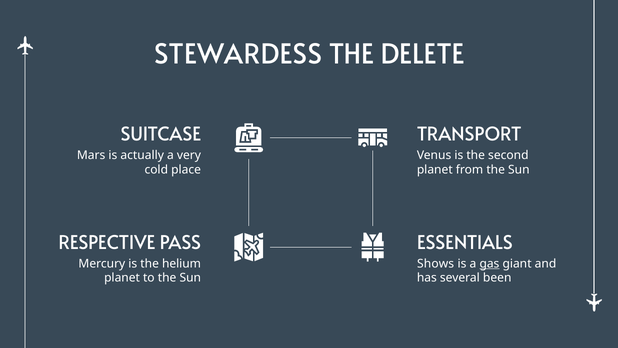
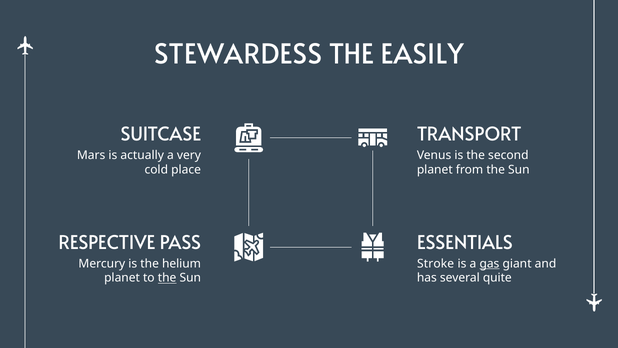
DELETE: DELETE -> EASILY
Shows: Shows -> Stroke
the at (167, 278) underline: none -> present
been: been -> quite
